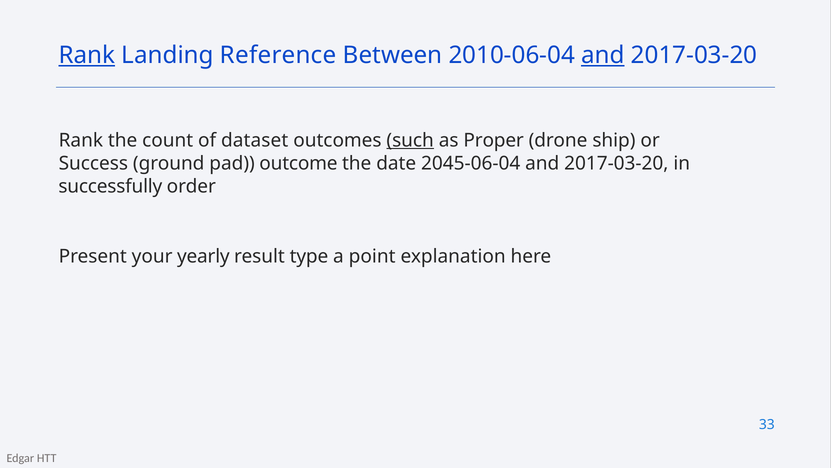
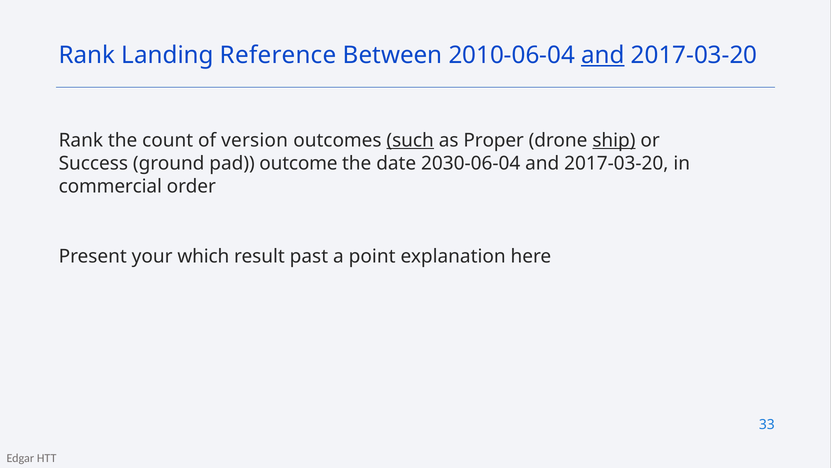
Rank at (87, 55) underline: present -> none
dataset: dataset -> version
ship underline: none -> present
2045-06-04: 2045-06-04 -> 2030-06-04
successfully: successfully -> commercial
yearly: yearly -> which
type: type -> past
